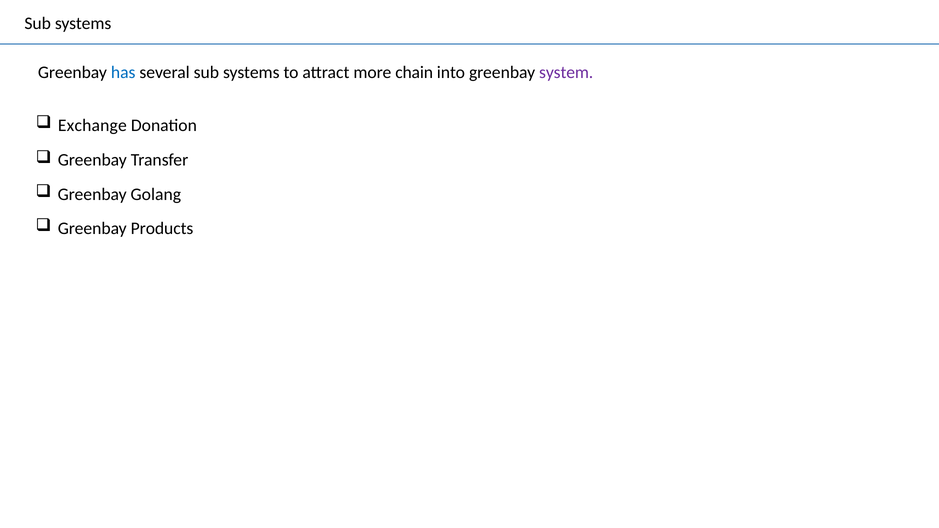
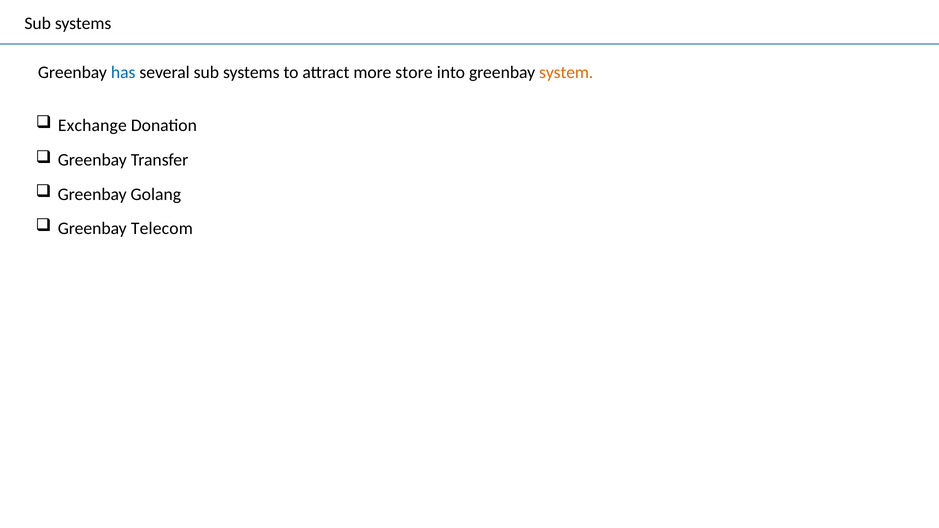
chain: chain -> store
system colour: purple -> orange
Products: Products -> Telecom
